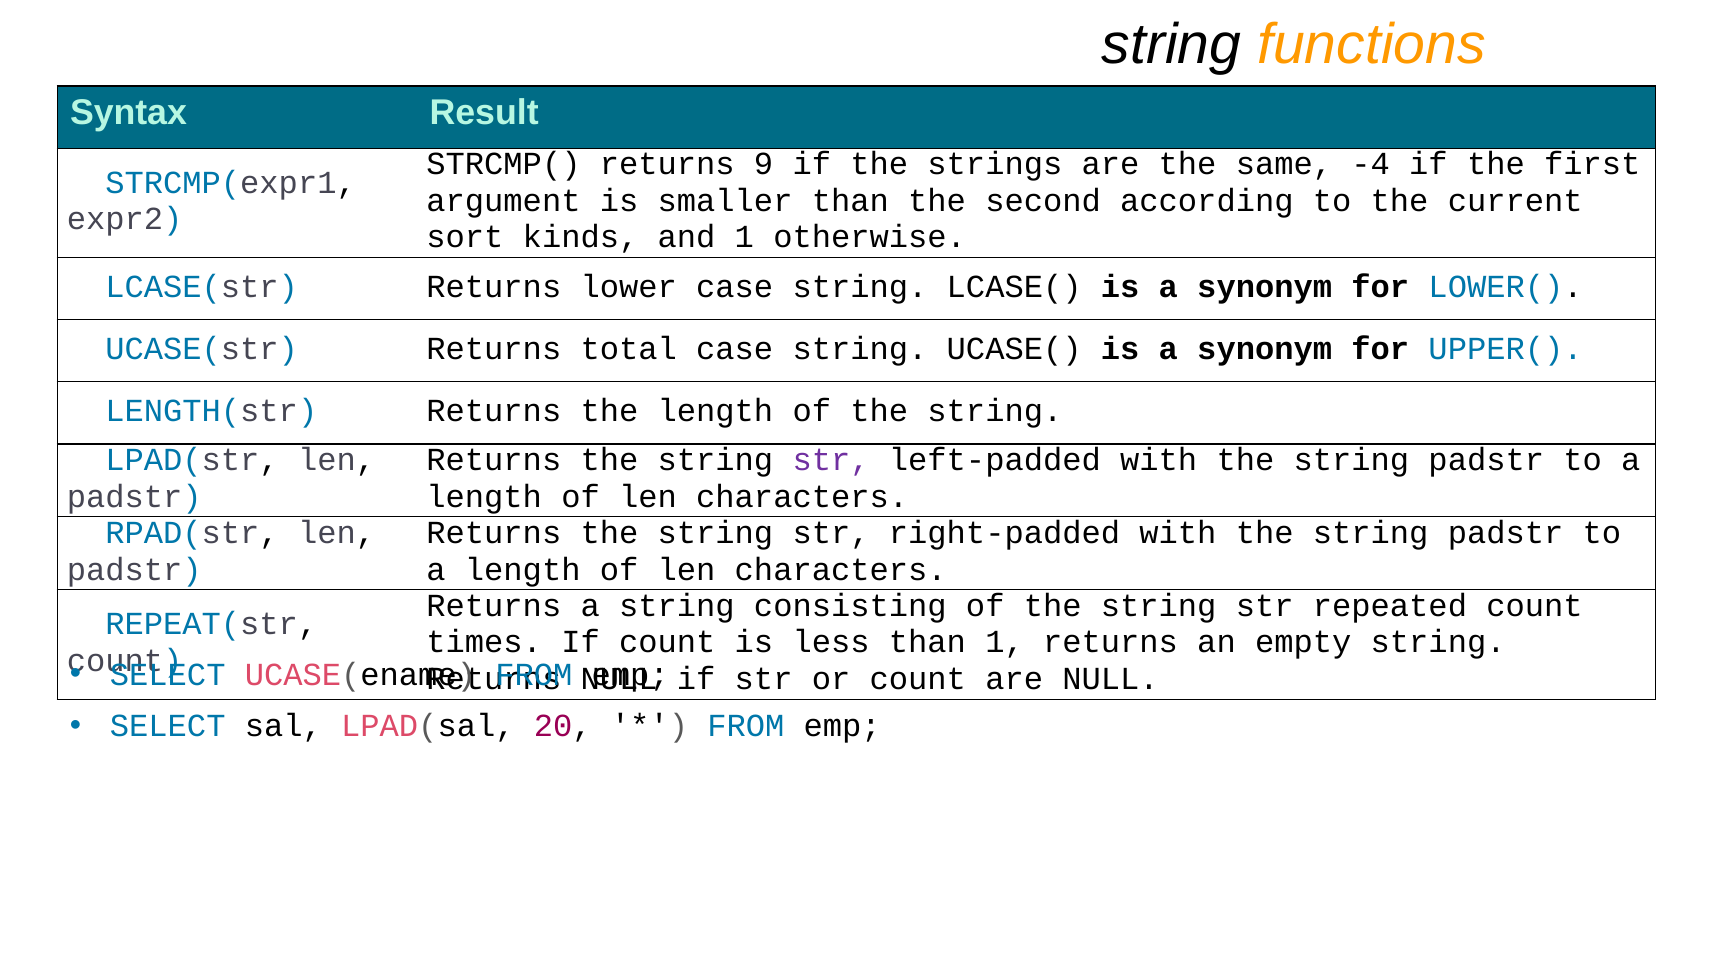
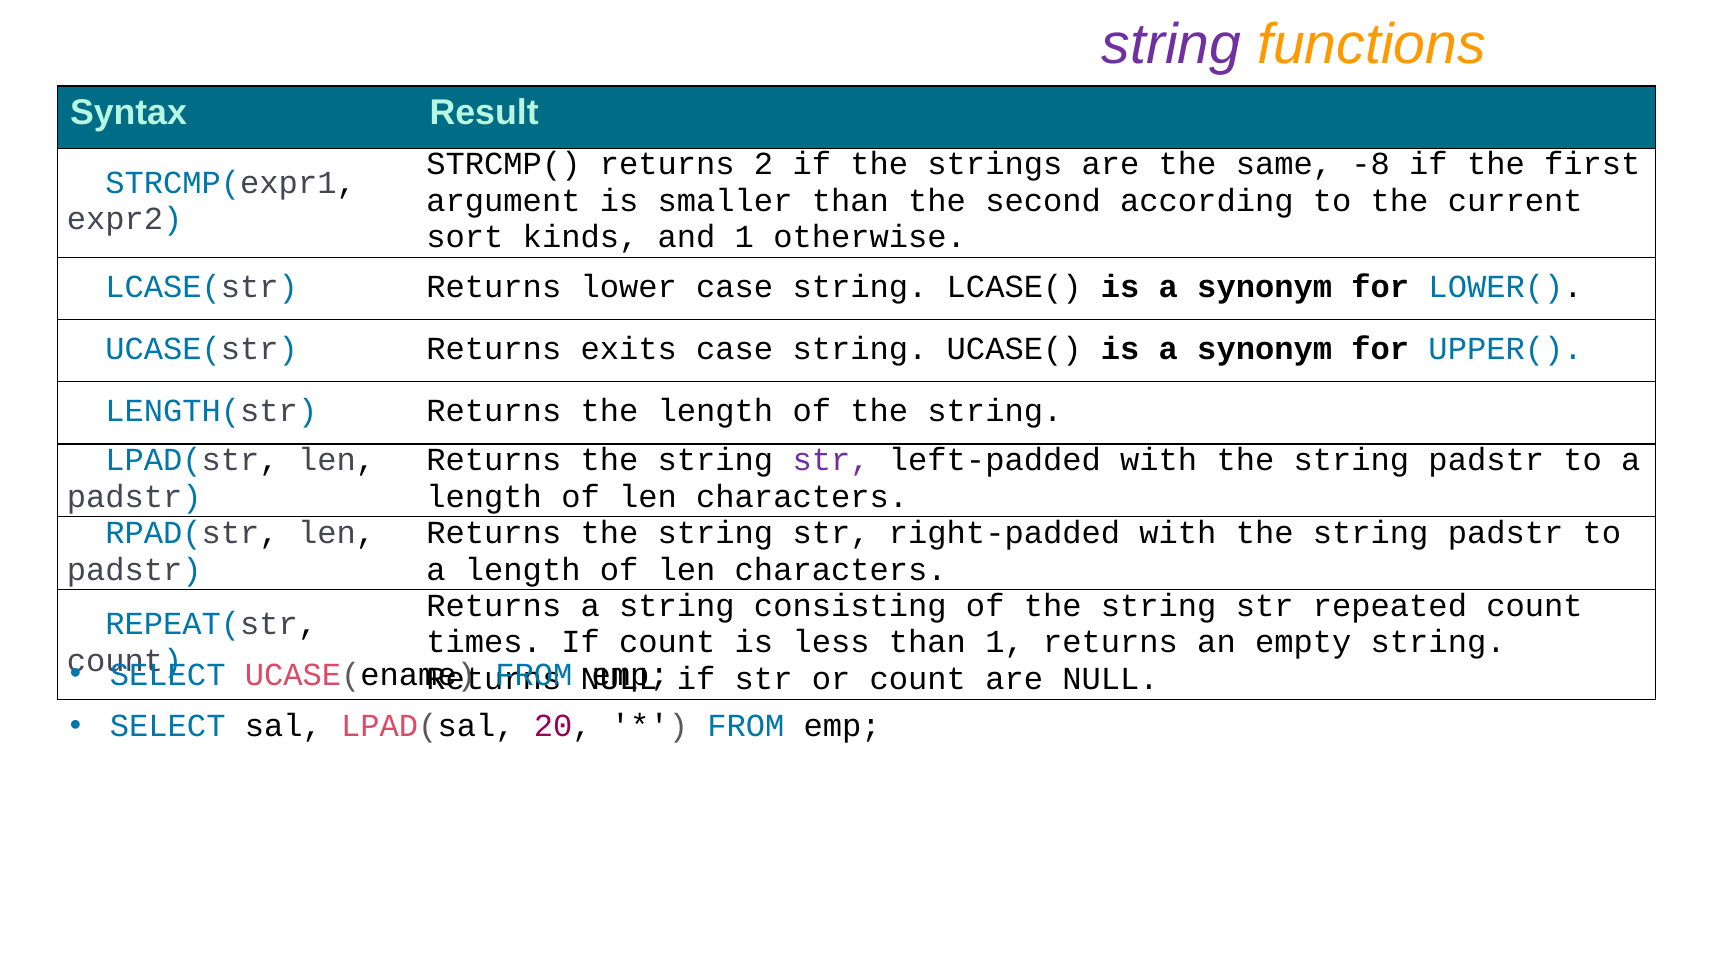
string at (1172, 45) colour: black -> purple
9: 9 -> 2
-4: -4 -> -8
total: total -> exits
